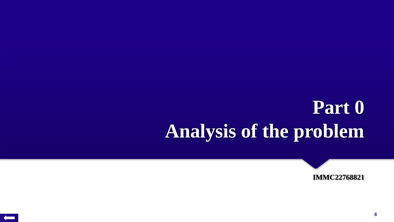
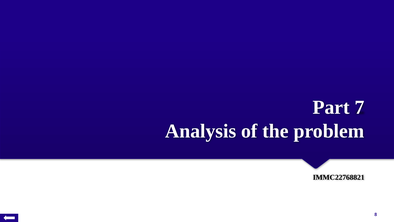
0: 0 -> 7
